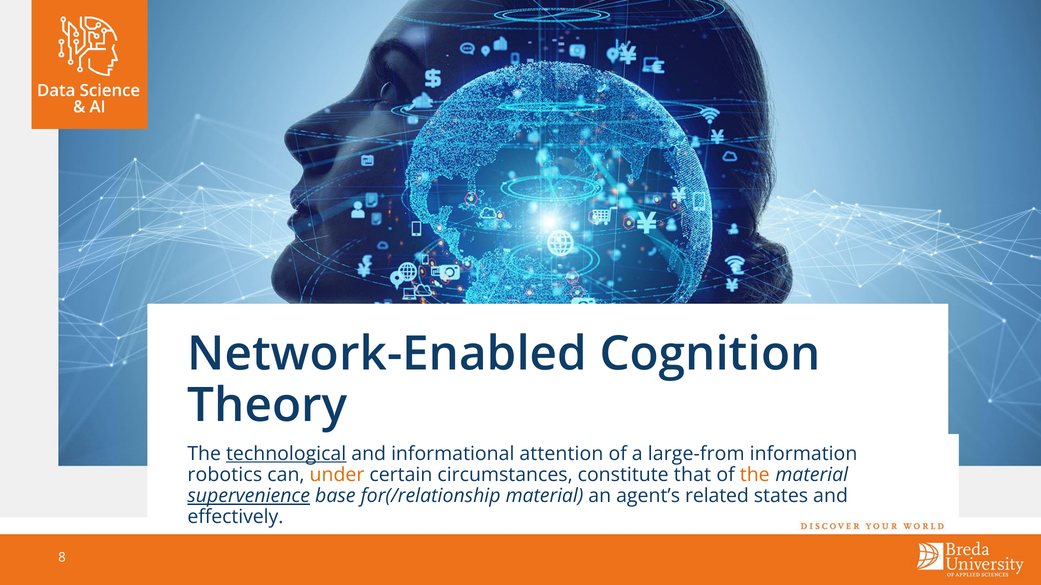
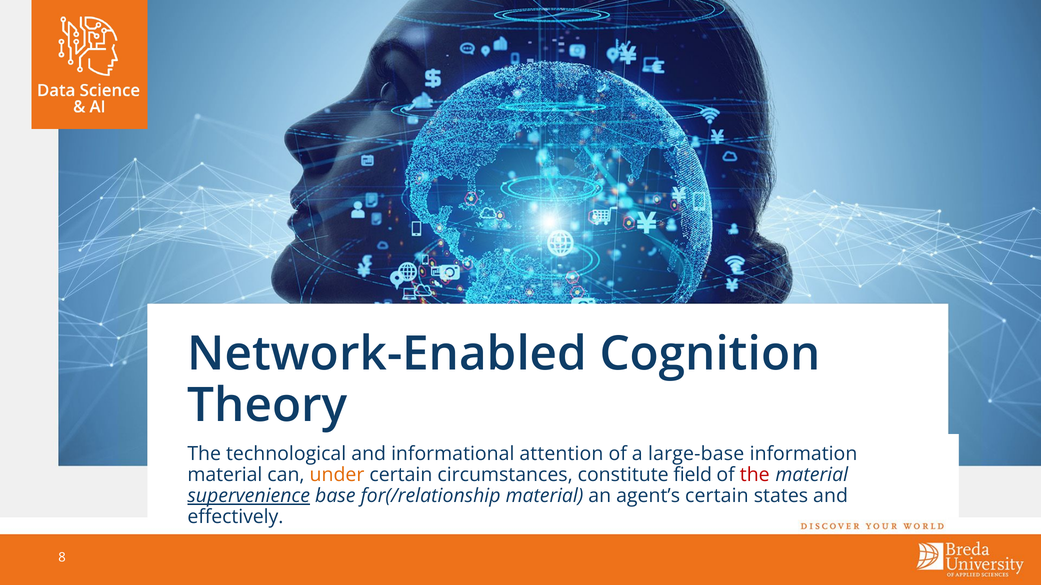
technological underline: present -> none
large-from: large-from -> large-base
robotics at (225, 475): robotics -> material
that: that -> field
the at (755, 475) colour: orange -> red
agent’s related: related -> certain
